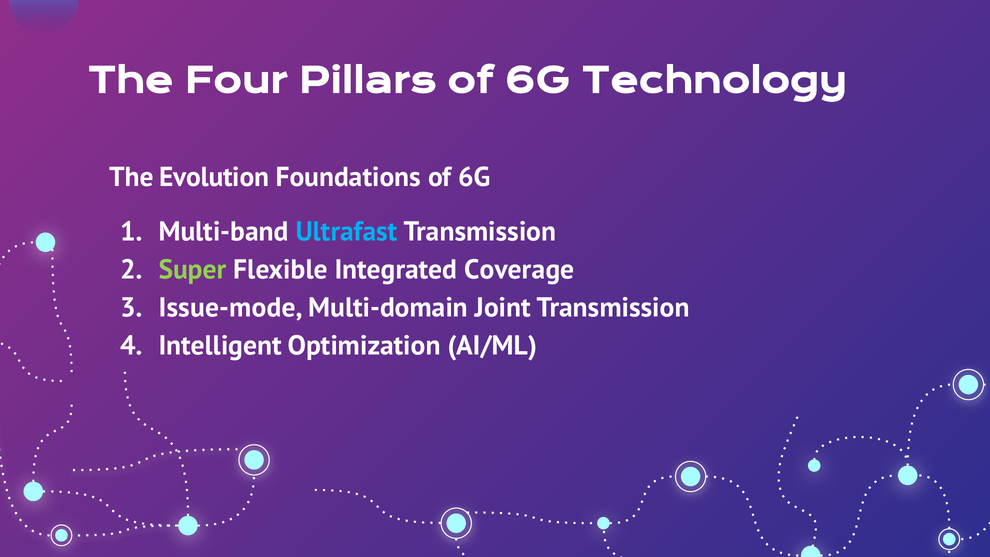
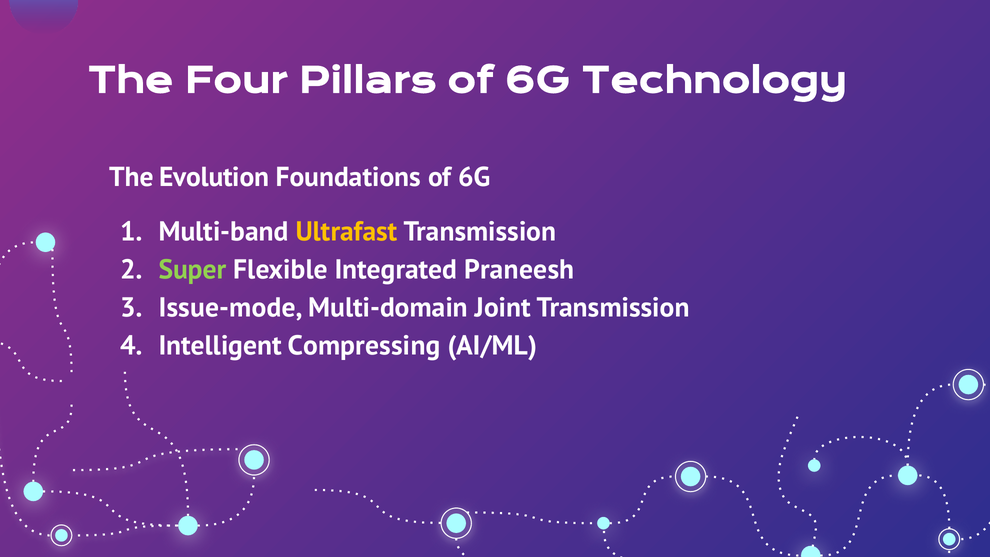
Ultrafast colour: light blue -> yellow
Coverage: Coverage -> Praneesh
Optimization: Optimization -> Compressing
